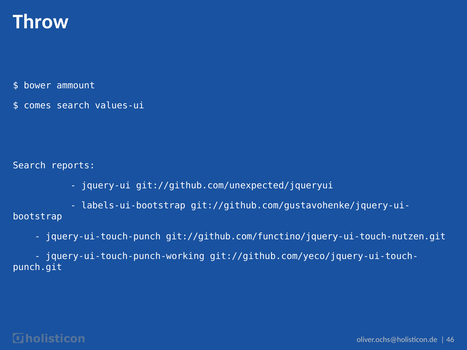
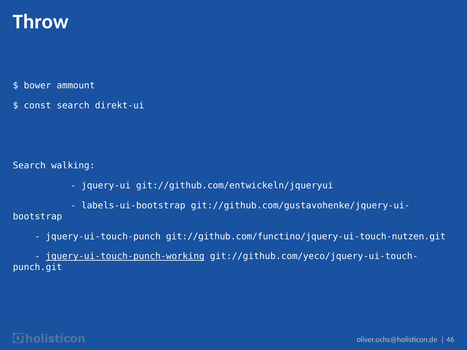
comes: comes -> const
values-ui: values-ui -> direkt-ui
reports: reports -> walking
git://github.com/unexpected/jqueryui: git://github.com/unexpected/jqueryui -> git://github.com/entwickeln/jqueryui
jquery-ui-touch-punch-working underline: none -> present
